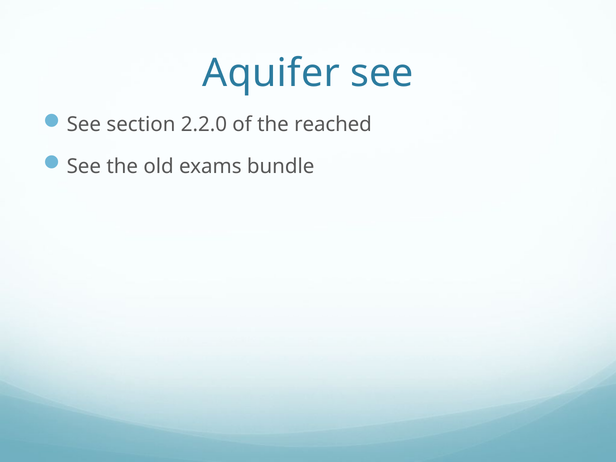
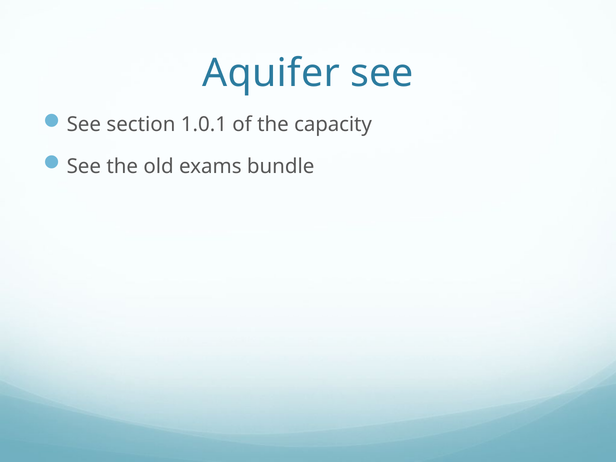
2.2.0: 2.2.0 -> 1.0.1
reached: reached -> capacity
